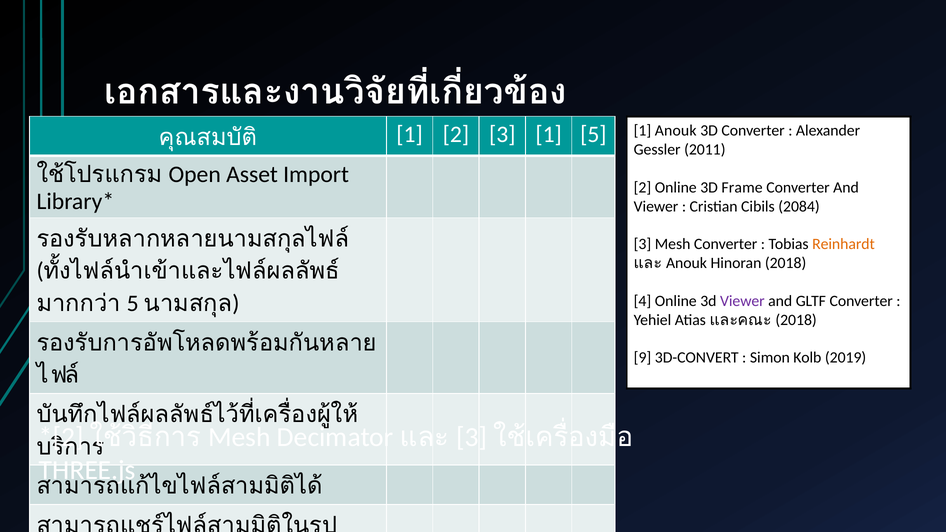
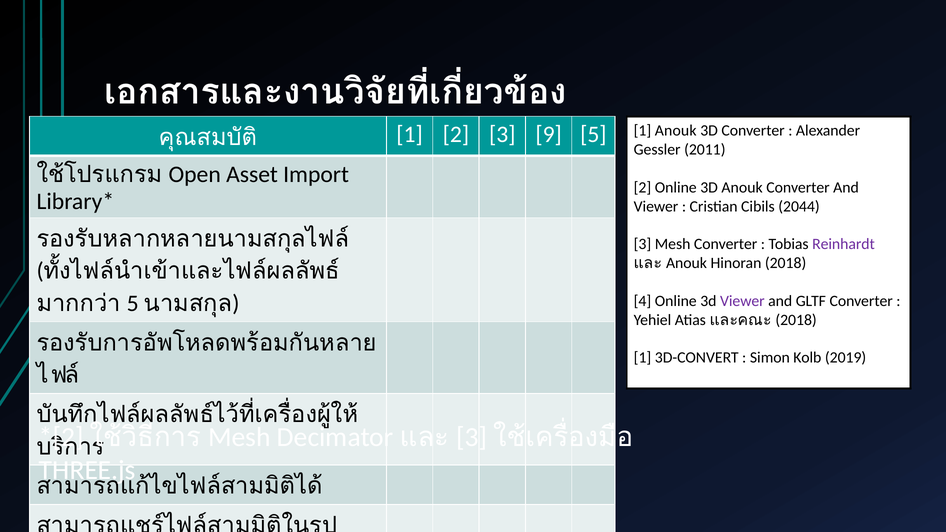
3 1: 1 -> 9
3D Frame: Frame -> Anouk
2084: 2084 -> 2044
Reinhardt colour: orange -> purple
9 at (643, 358): 9 -> 1
